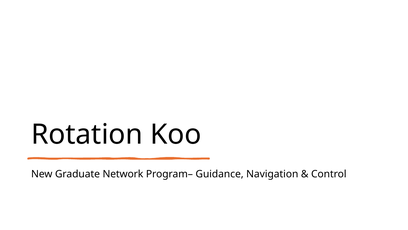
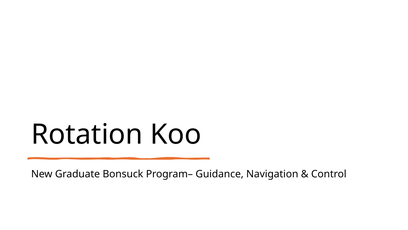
Network: Network -> Bonsuck
